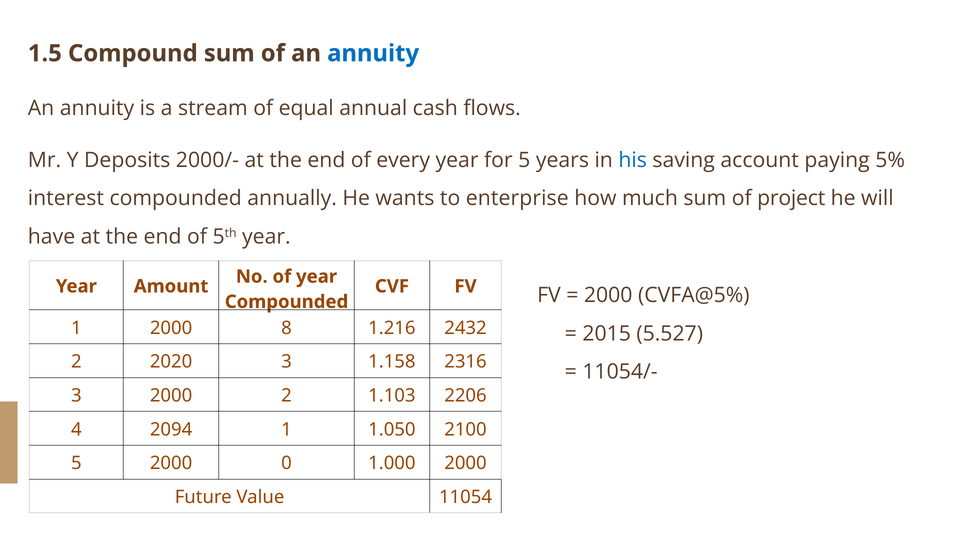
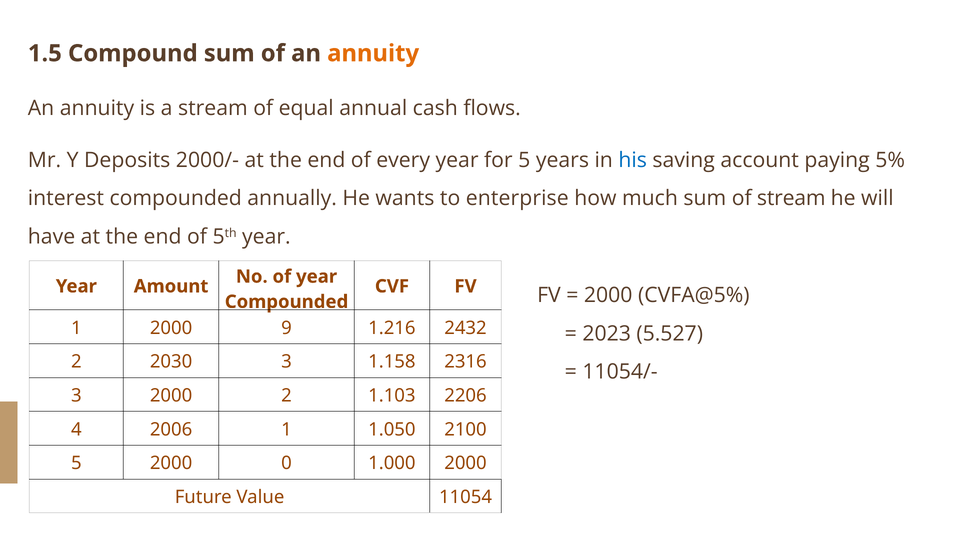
annuity at (373, 53) colour: blue -> orange
of project: project -> stream
8: 8 -> 9
2015: 2015 -> 2023
2020: 2020 -> 2030
2094: 2094 -> 2006
